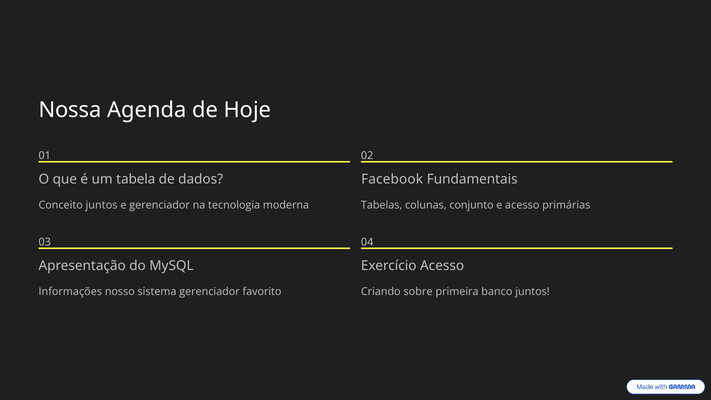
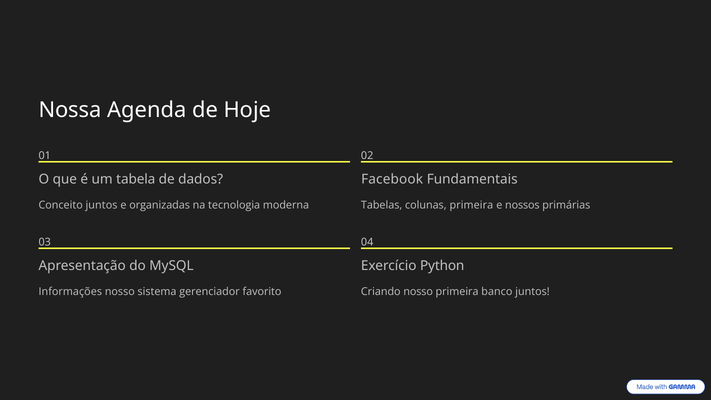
e gerenciador: gerenciador -> organizadas
colunas conjunto: conjunto -> primeira
e acesso: acesso -> nossos
Exercício Acesso: Acesso -> Python
Criando sobre: sobre -> nosso
